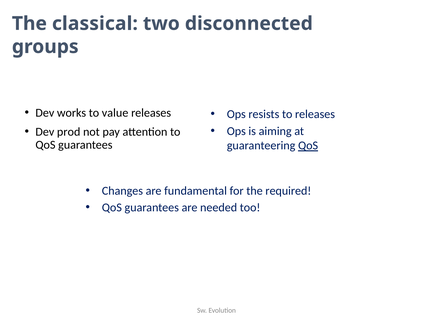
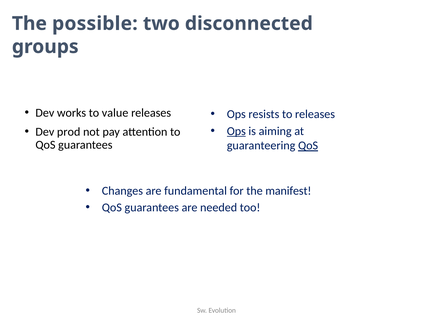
classical: classical -> possible
Ops at (236, 131) underline: none -> present
required: required -> manifest
